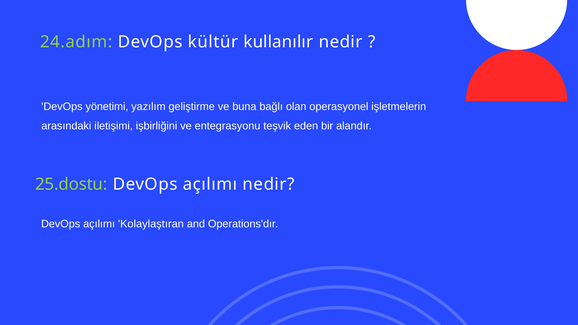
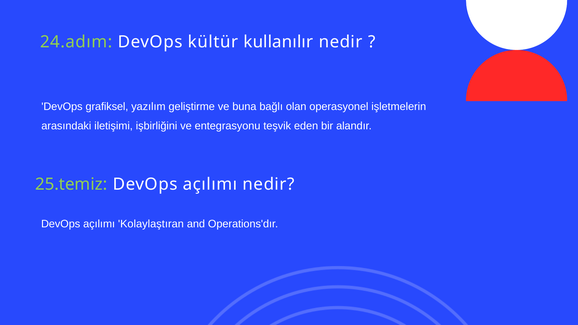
yönetimi: yönetimi -> grafiksel
25.dostu: 25.dostu -> 25.temiz
